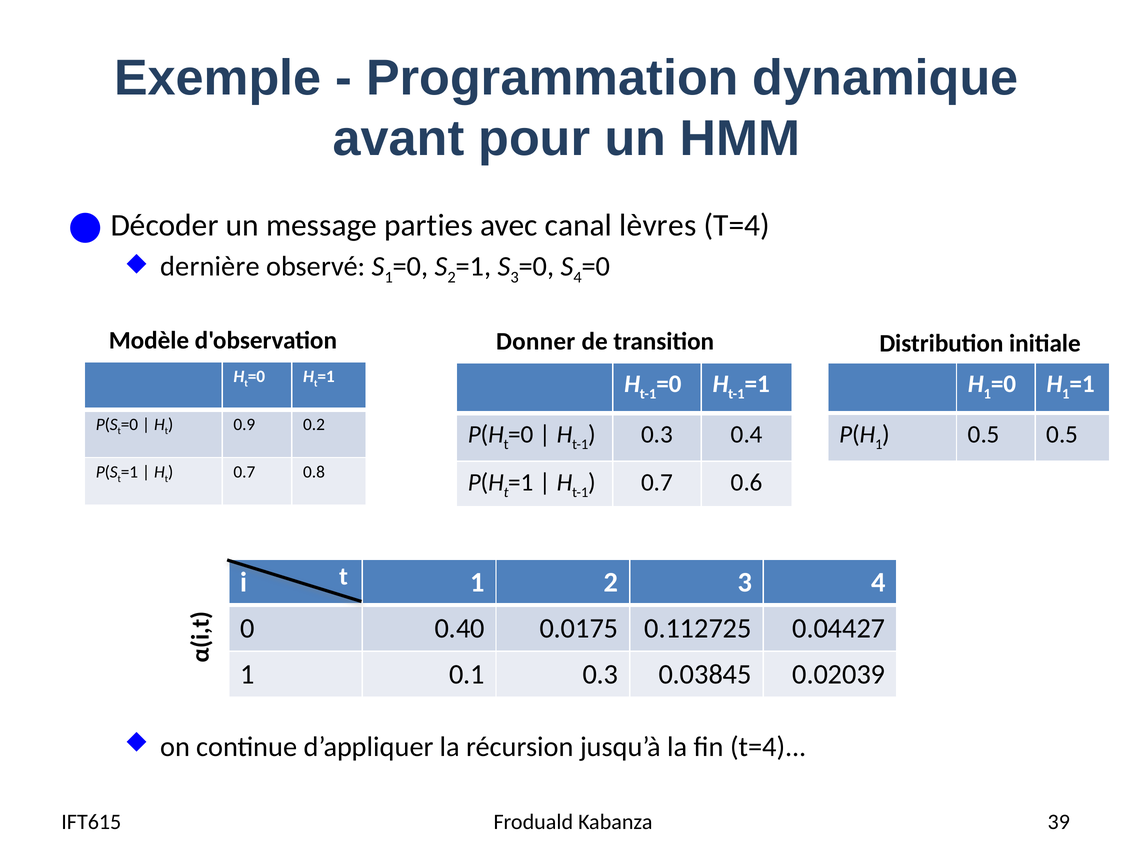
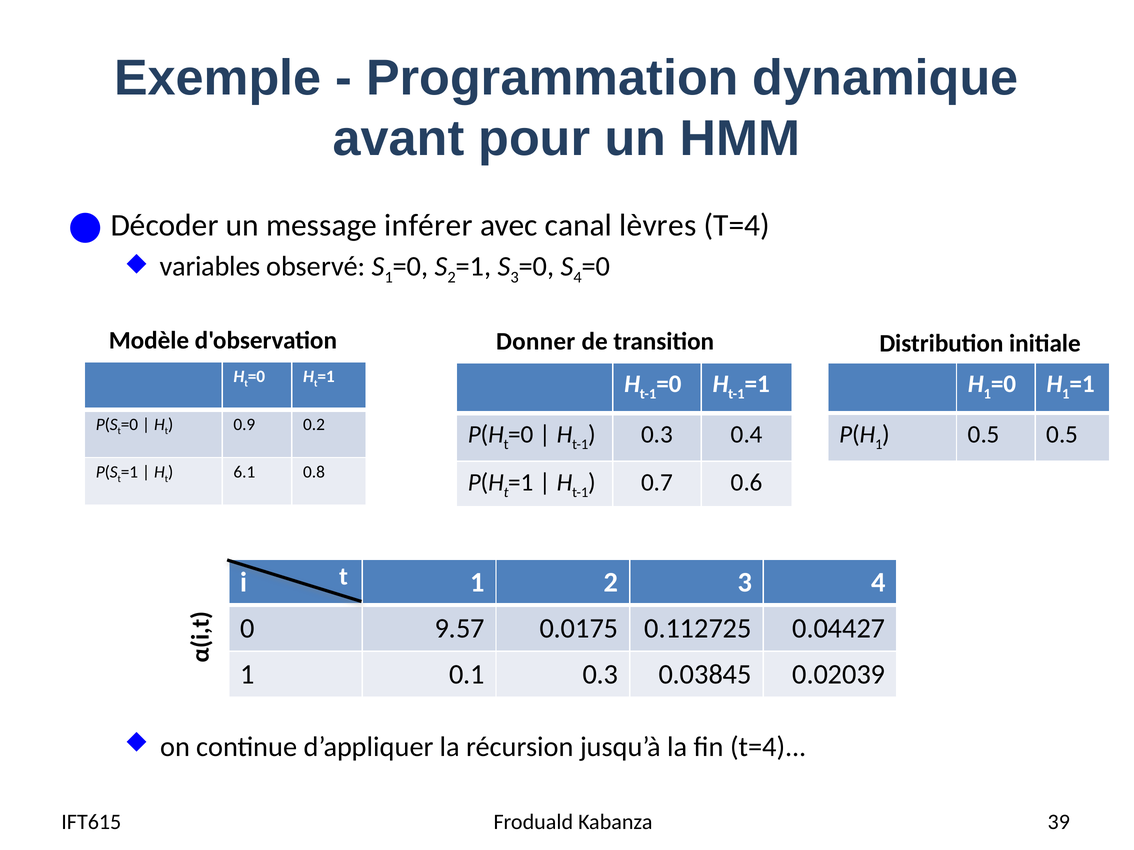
parties: parties -> inférer
dernière: dernière -> variables
0.7 at (244, 472): 0.7 -> 6.1
0.40: 0.40 -> 9.57
